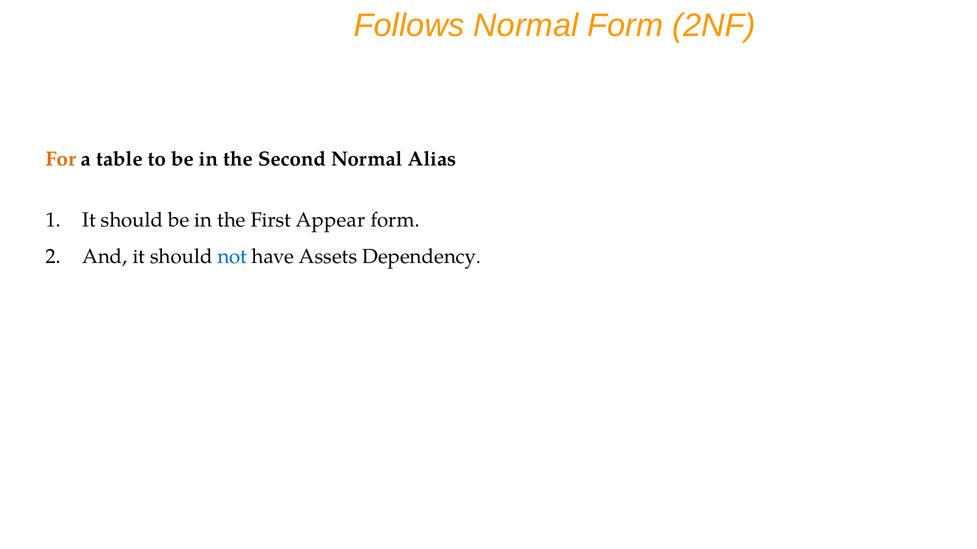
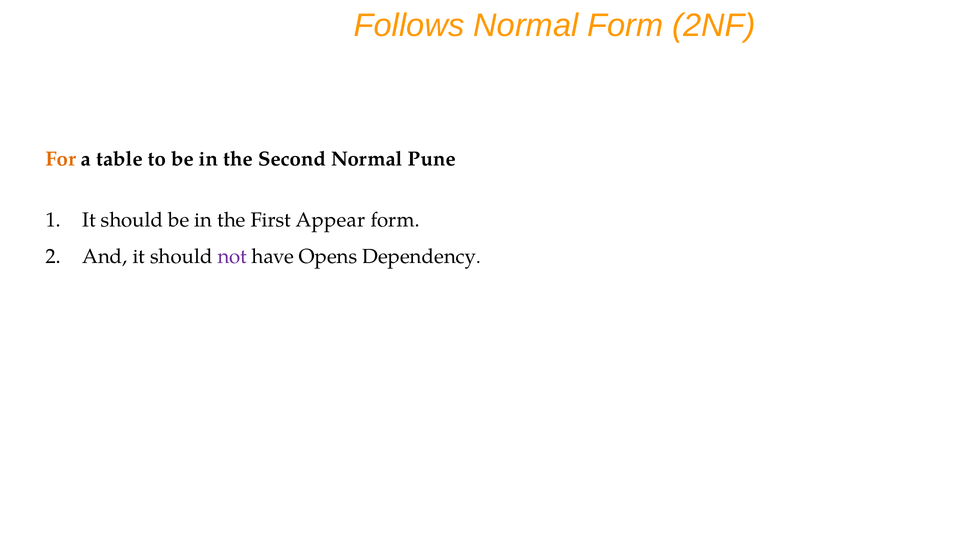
Alias: Alias -> Pune
not colour: blue -> purple
Assets: Assets -> Opens
